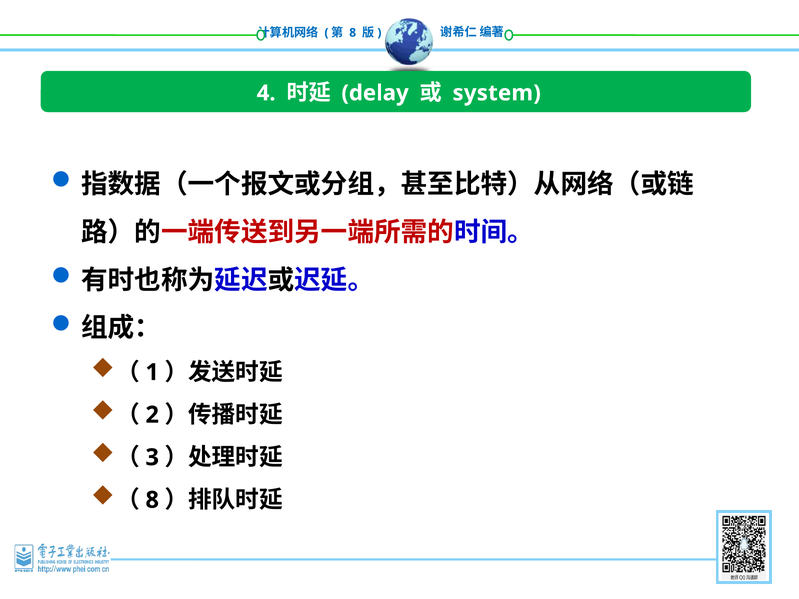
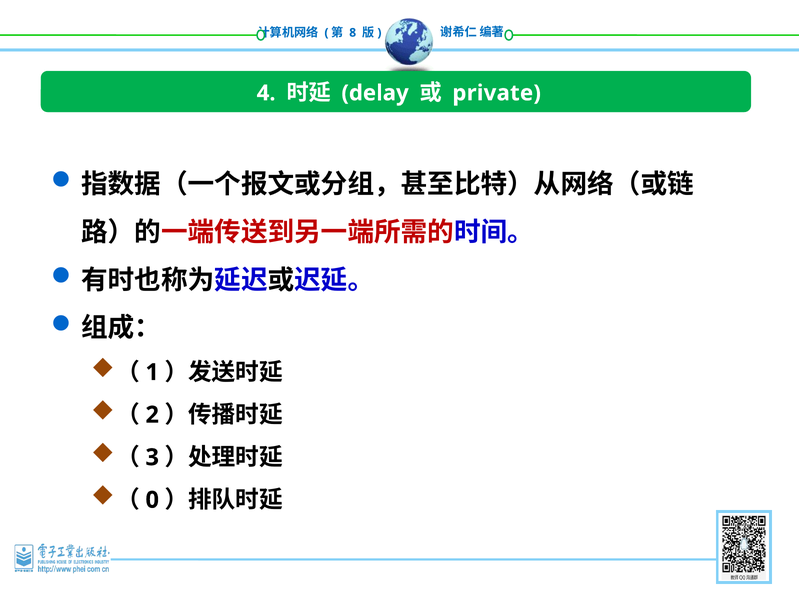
system: system -> private
8 at (152, 500): 8 -> 0
